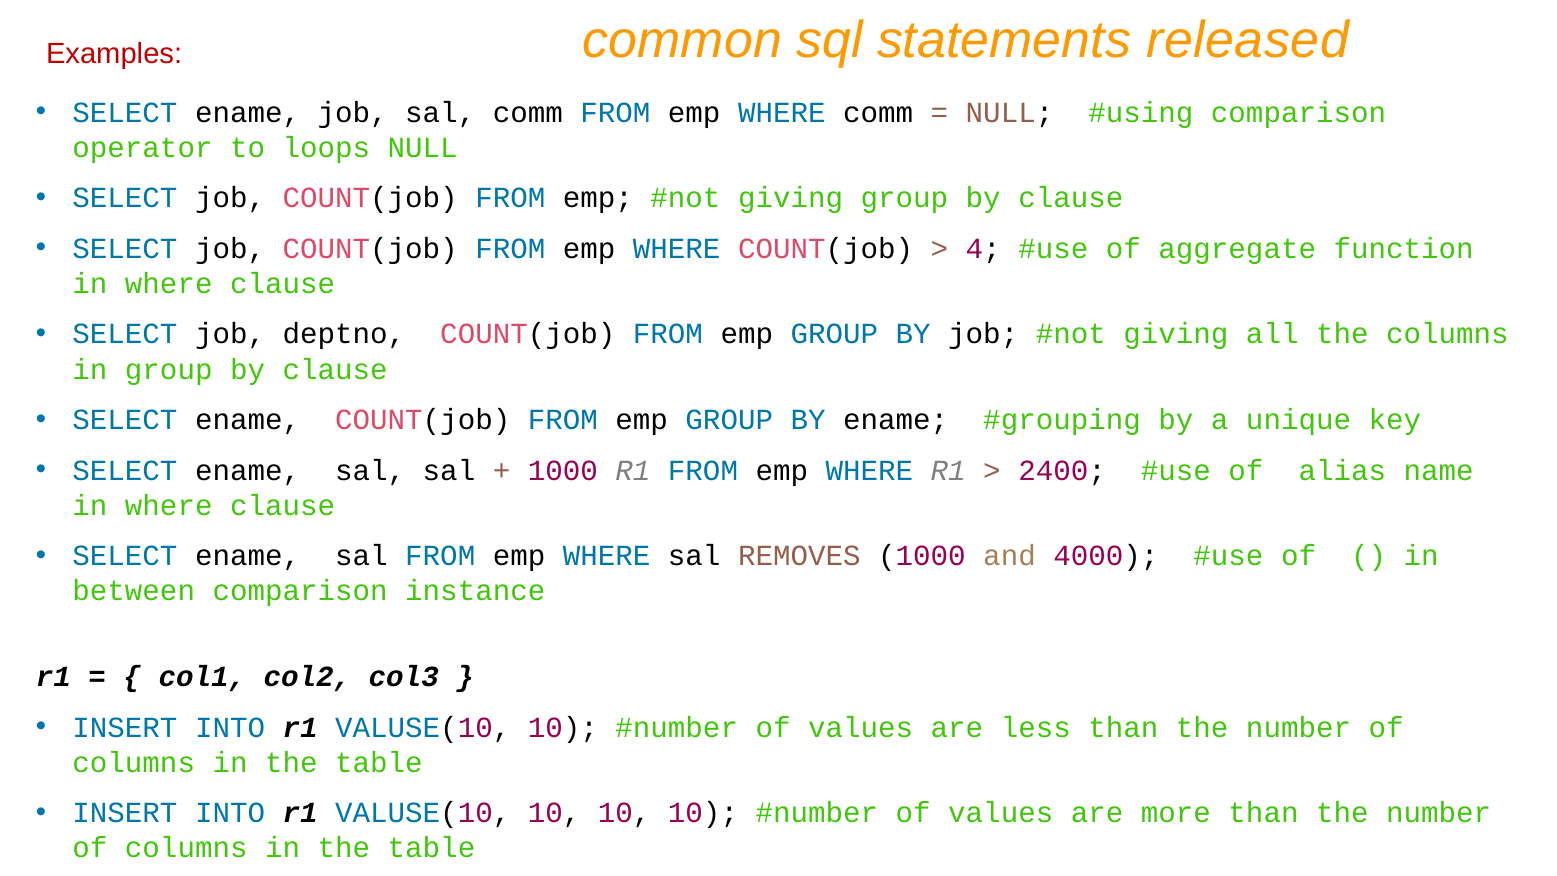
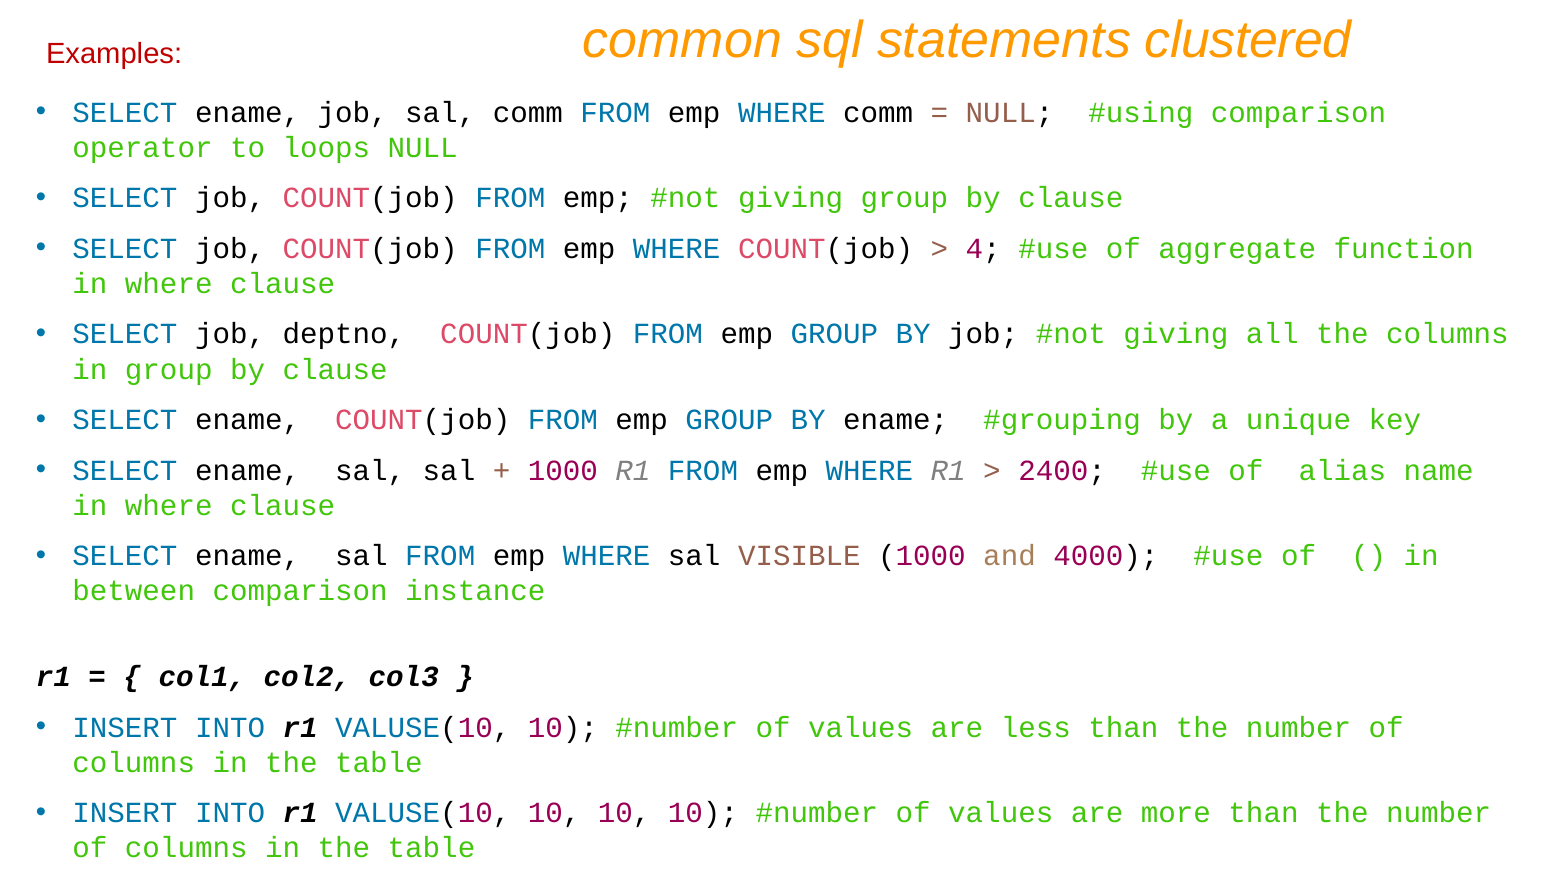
released: released -> clustered
REMOVES: REMOVES -> VISIBLE
